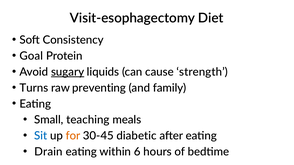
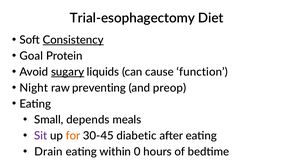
Visit-esophagectomy: Visit-esophagectomy -> Trial-esophagectomy
Consistency underline: none -> present
strength: strength -> function
Turns: Turns -> Night
family: family -> preop
teaching: teaching -> depends
Sit colour: blue -> purple
6: 6 -> 0
